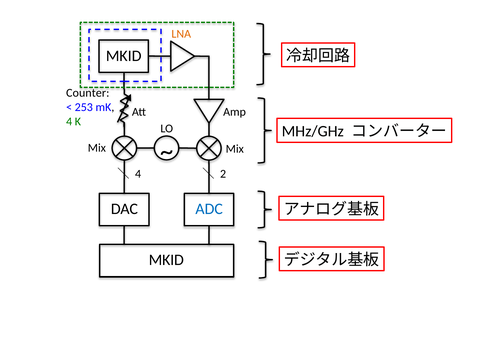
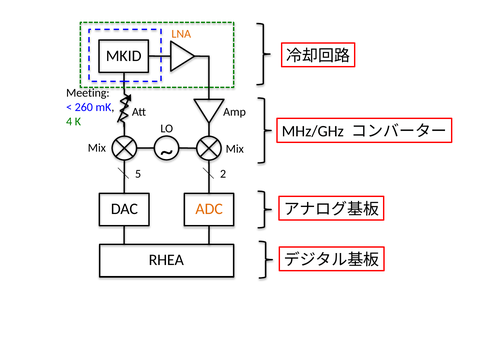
Counter: Counter -> Meeting
253: 253 -> 260
4 at (138, 174): 4 -> 5
ADC colour: blue -> orange
MKID at (166, 259): MKID -> RHEA
